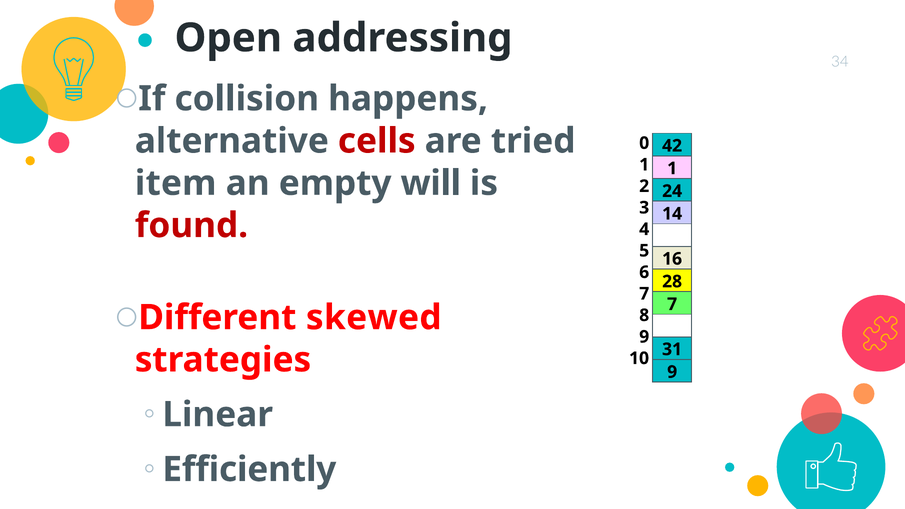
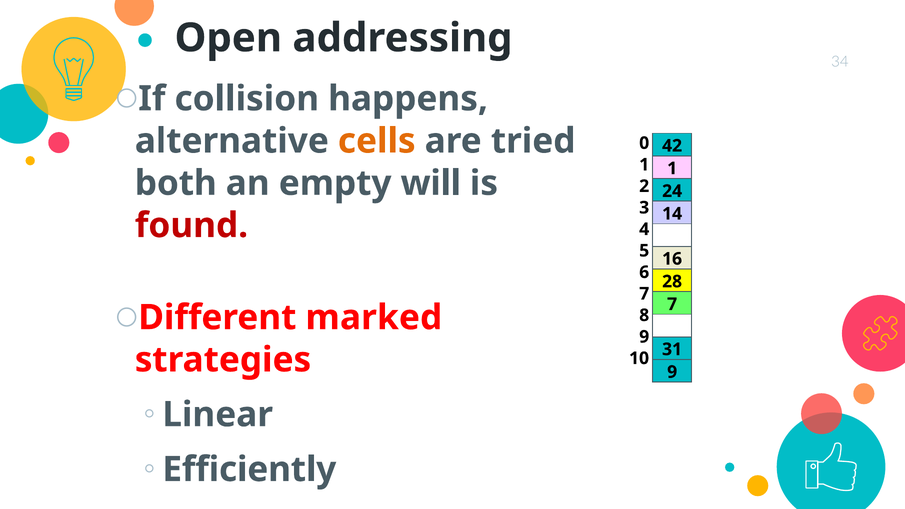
cells colour: red -> orange
item: item -> both
skewed: skewed -> marked
